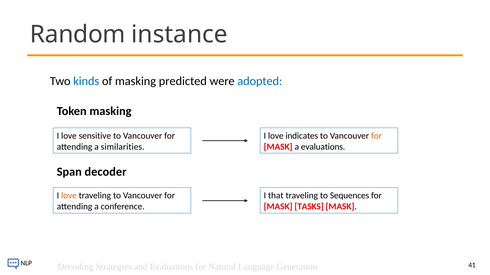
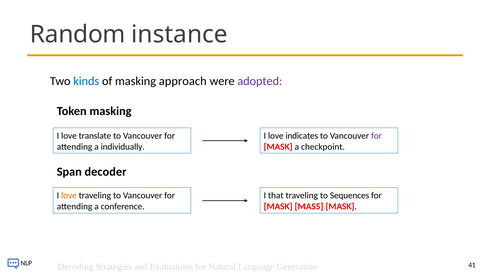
predicted: predicted -> approach
adopted colour: blue -> purple
sensitive: sensitive -> translate
for at (377, 136) colour: orange -> purple
similarities: similarities -> individually
a evaluations: evaluations -> checkpoint
TASKS: TASKS -> MASS
